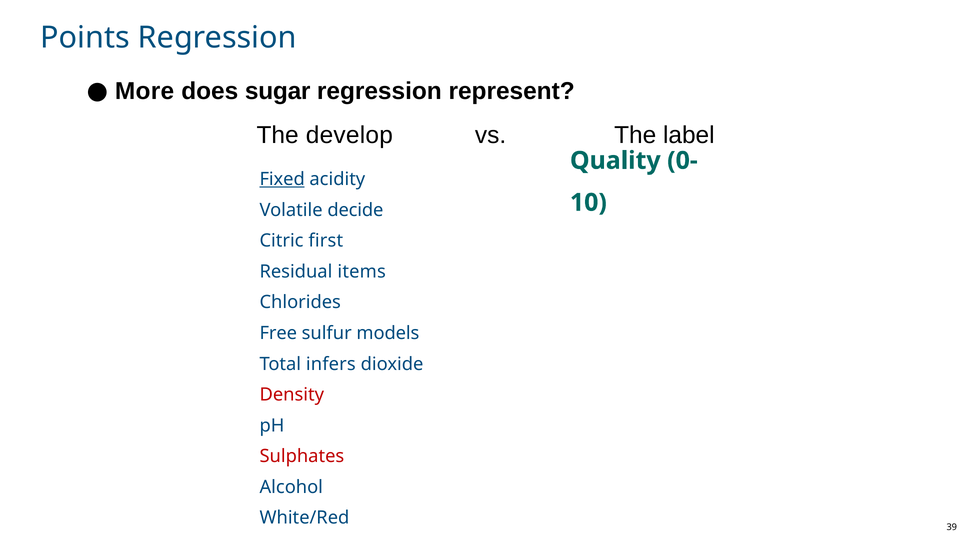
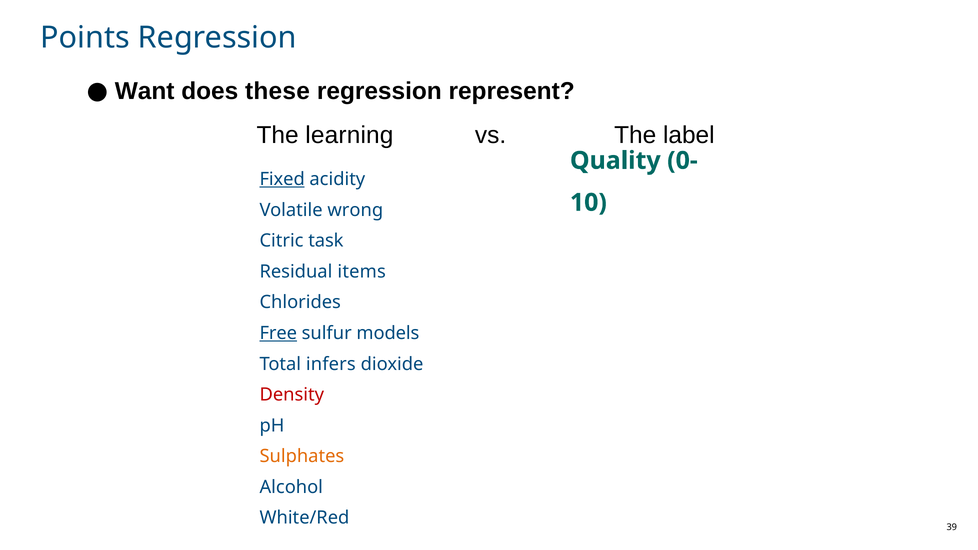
More: More -> Want
sugar: sugar -> these
develop: develop -> learning
decide: decide -> wrong
first: first -> task
Free underline: none -> present
Sulphates colour: red -> orange
